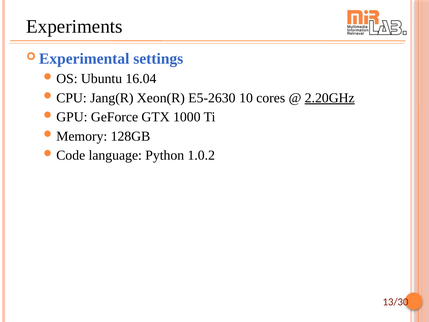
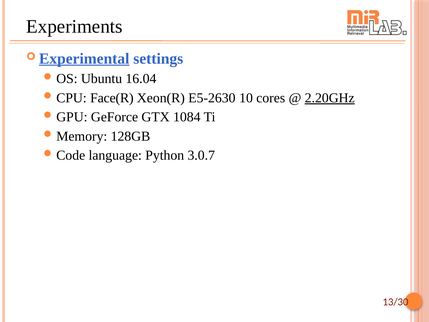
Experimental underline: none -> present
Jang(R: Jang(R -> Face(R
1000: 1000 -> 1084
1.0.2: 1.0.2 -> 3.0.7
